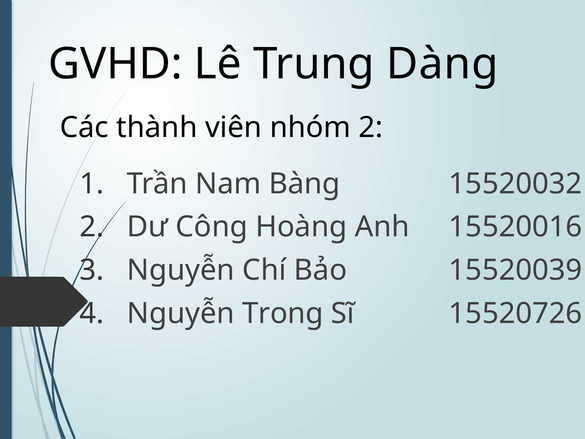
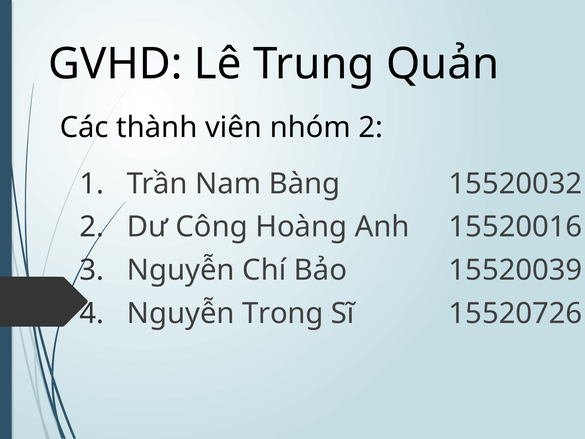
Dàng: Dàng -> Quản
